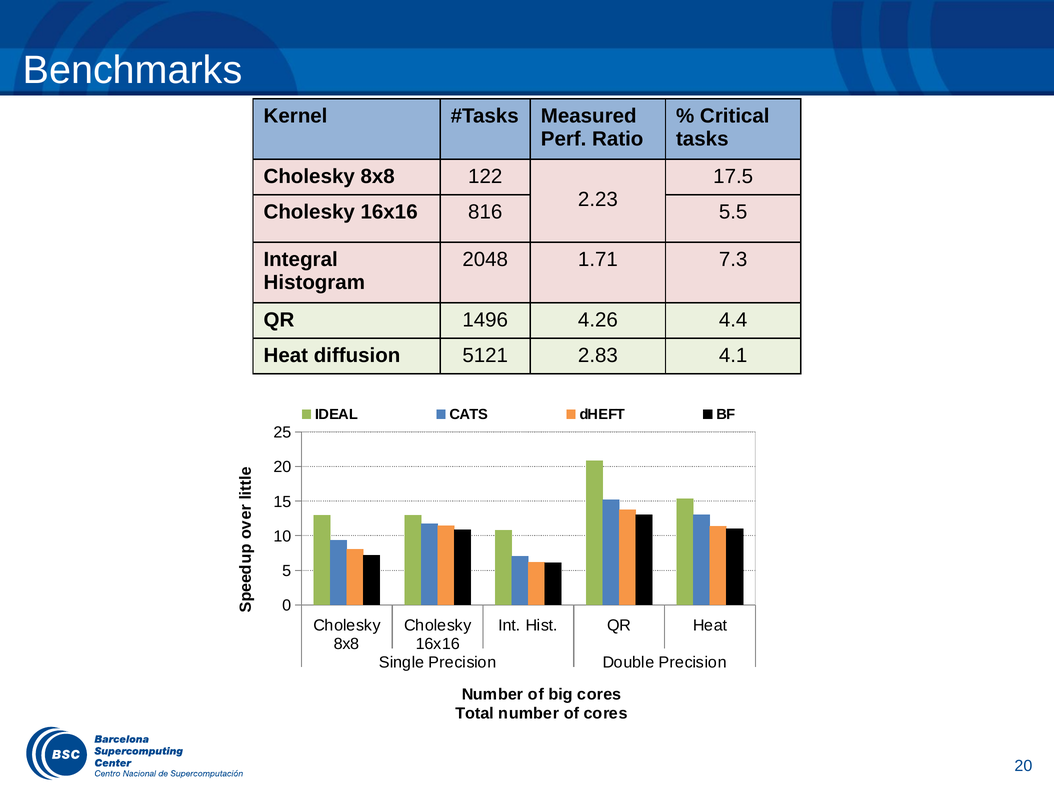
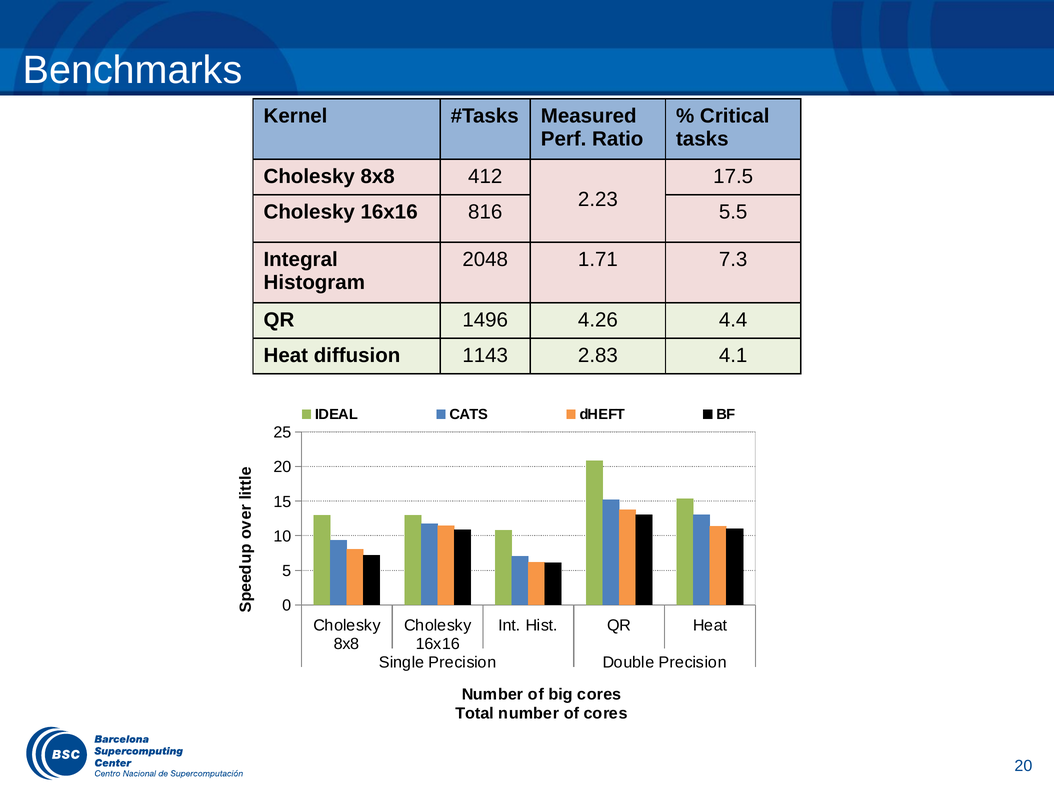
122: 122 -> 412
5121: 5121 -> 1143
